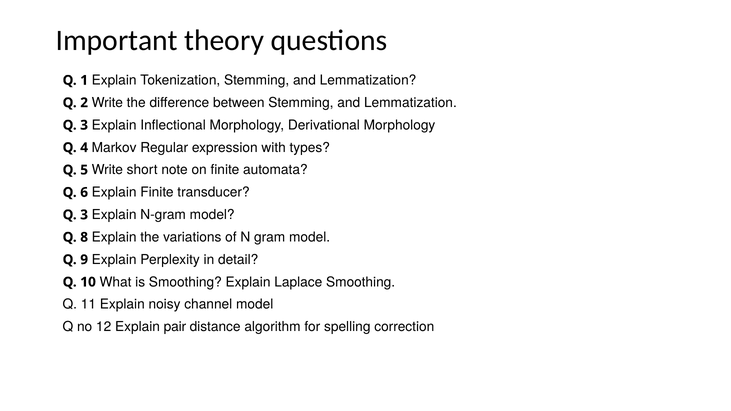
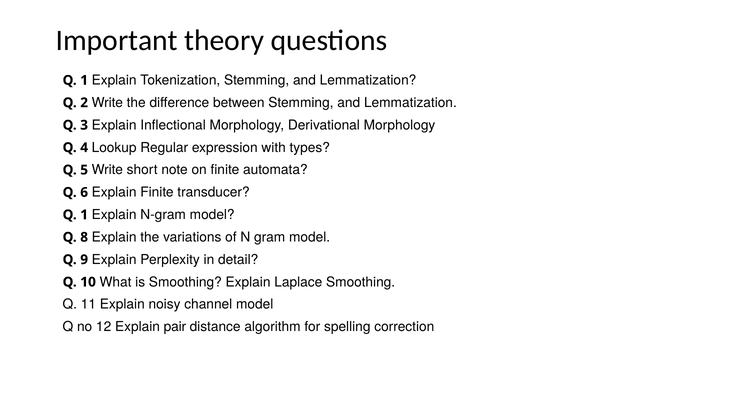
Markov: Markov -> Lookup
3 at (84, 215): 3 -> 1
